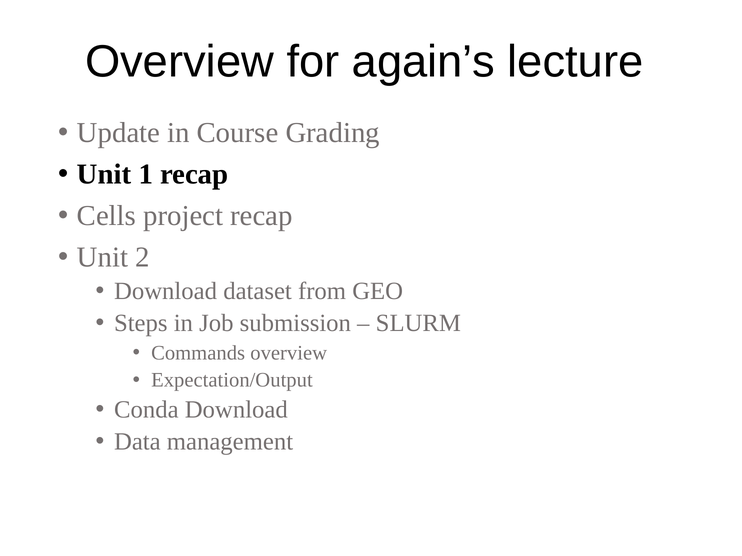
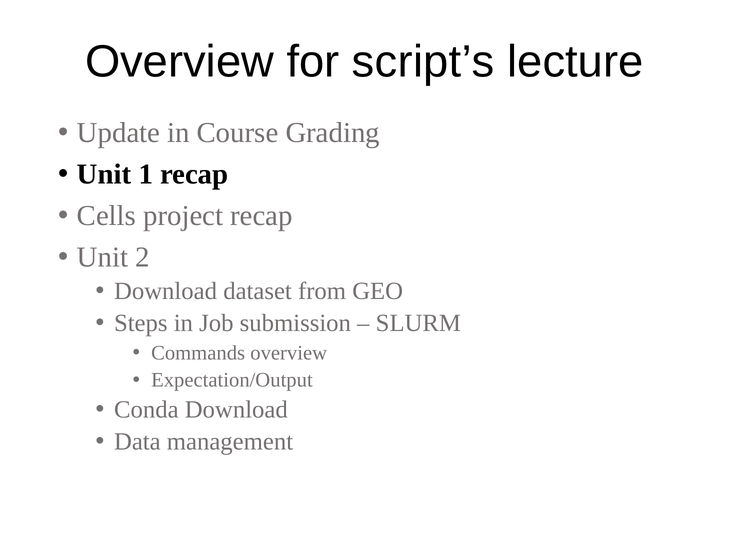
again’s: again’s -> script’s
